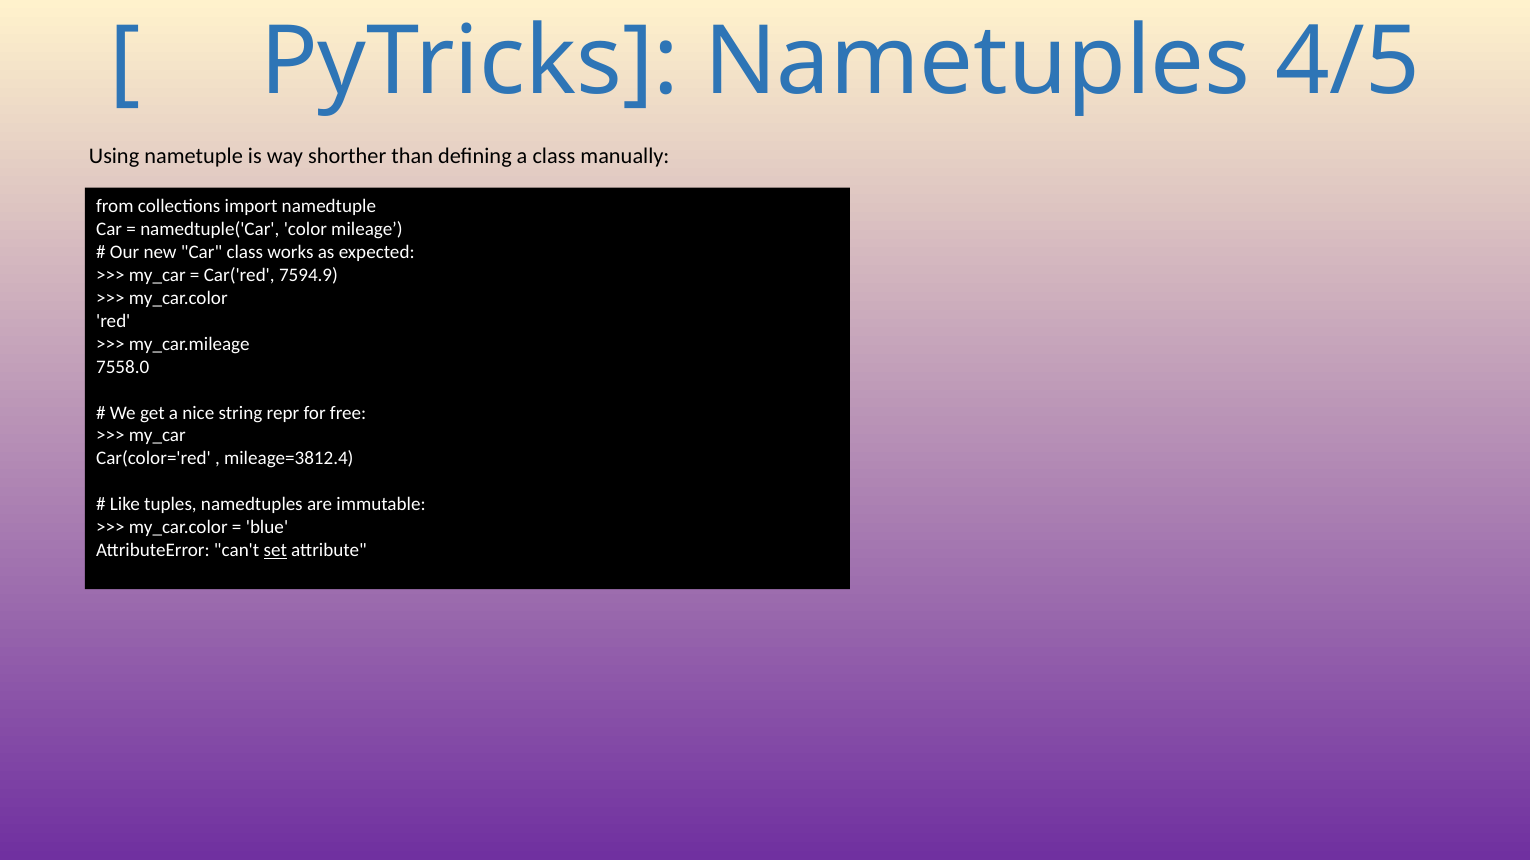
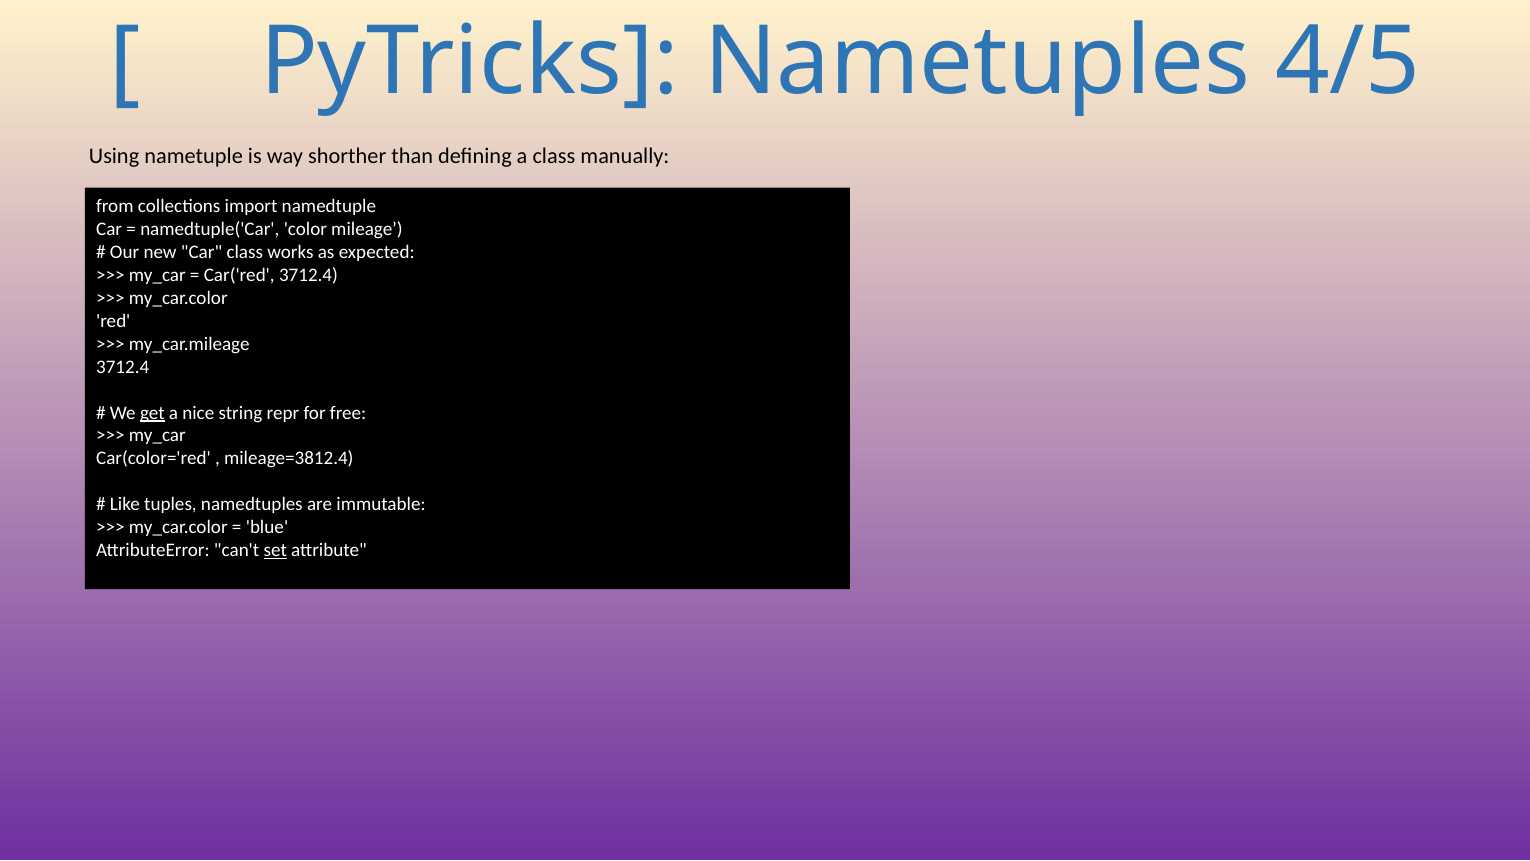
Car('red 7594.9: 7594.9 -> 3712.4
7558.0 at (123, 367): 7558.0 -> 3712.4
get underline: none -> present
